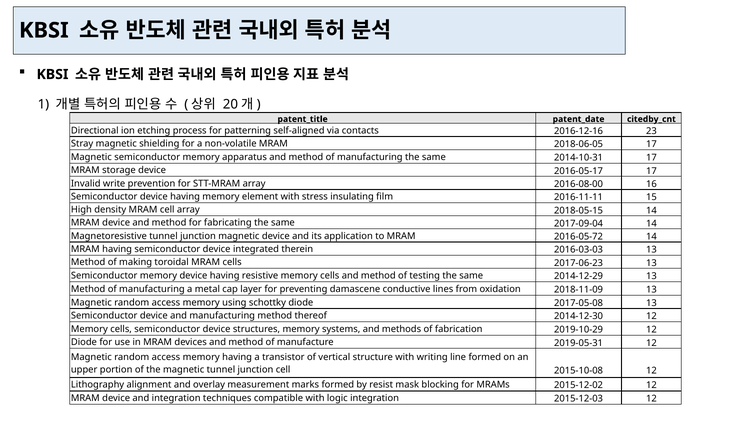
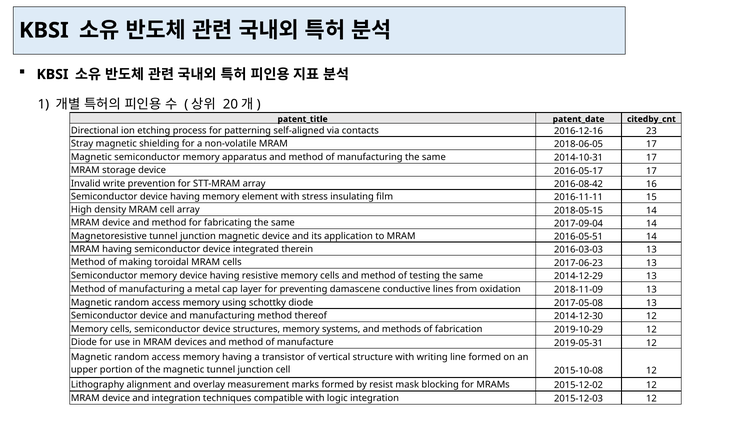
2016-08-00: 2016-08-00 -> 2016-08-42
2016-05-72: 2016-05-72 -> 2016-05-51
